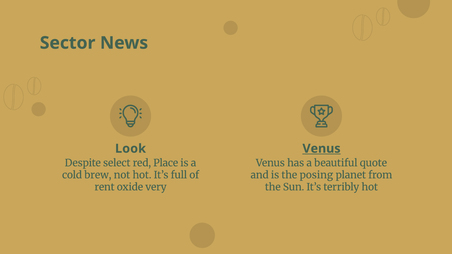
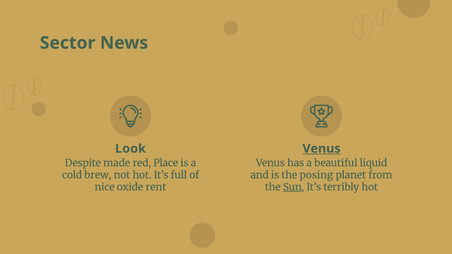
select: select -> made
quote: quote -> liquid
rent: rent -> nice
very: very -> rent
Sun underline: none -> present
